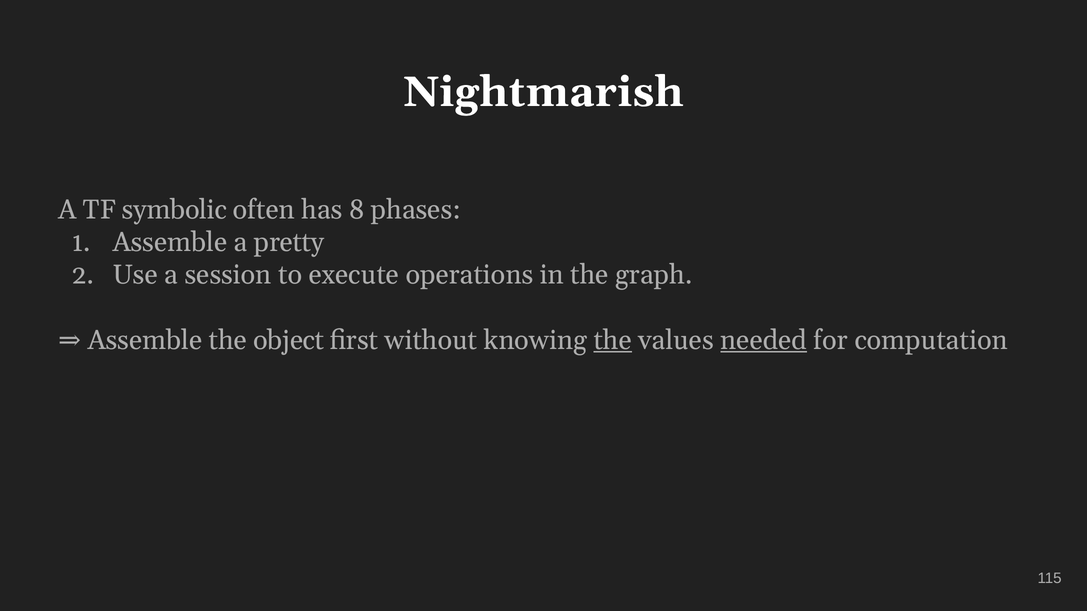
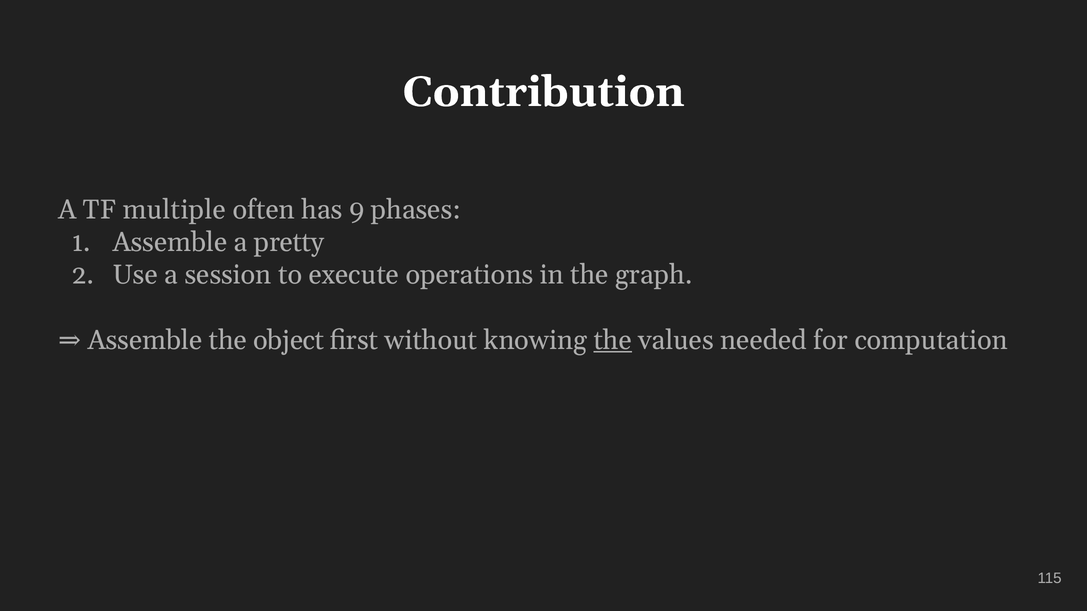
Nightmarish: Nightmarish -> Contribution
symbolic: symbolic -> multiple
8: 8 -> 9
needed underline: present -> none
